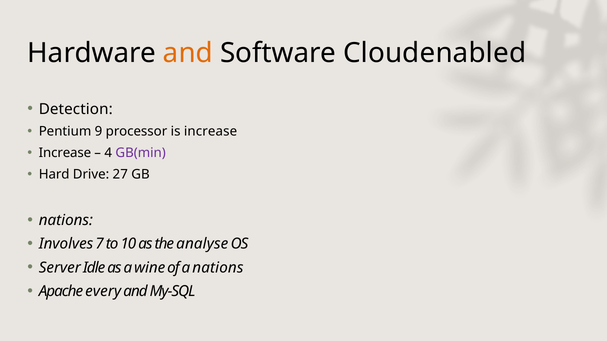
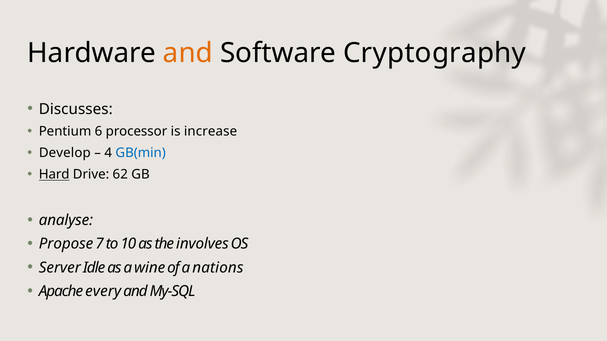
Cloudenabled: Cloudenabled -> Cryptography
Detection: Detection -> Discusses
9: 9 -> 6
Increase at (65, 153): Increase -> Develop
GB(min colour: purple -> blue
Hard underline: none -> present
27: 27 -> 62
nations at (66, 221): nations -> analyse
Involves: Involves -> Propose
analyse: analyse -> involves
